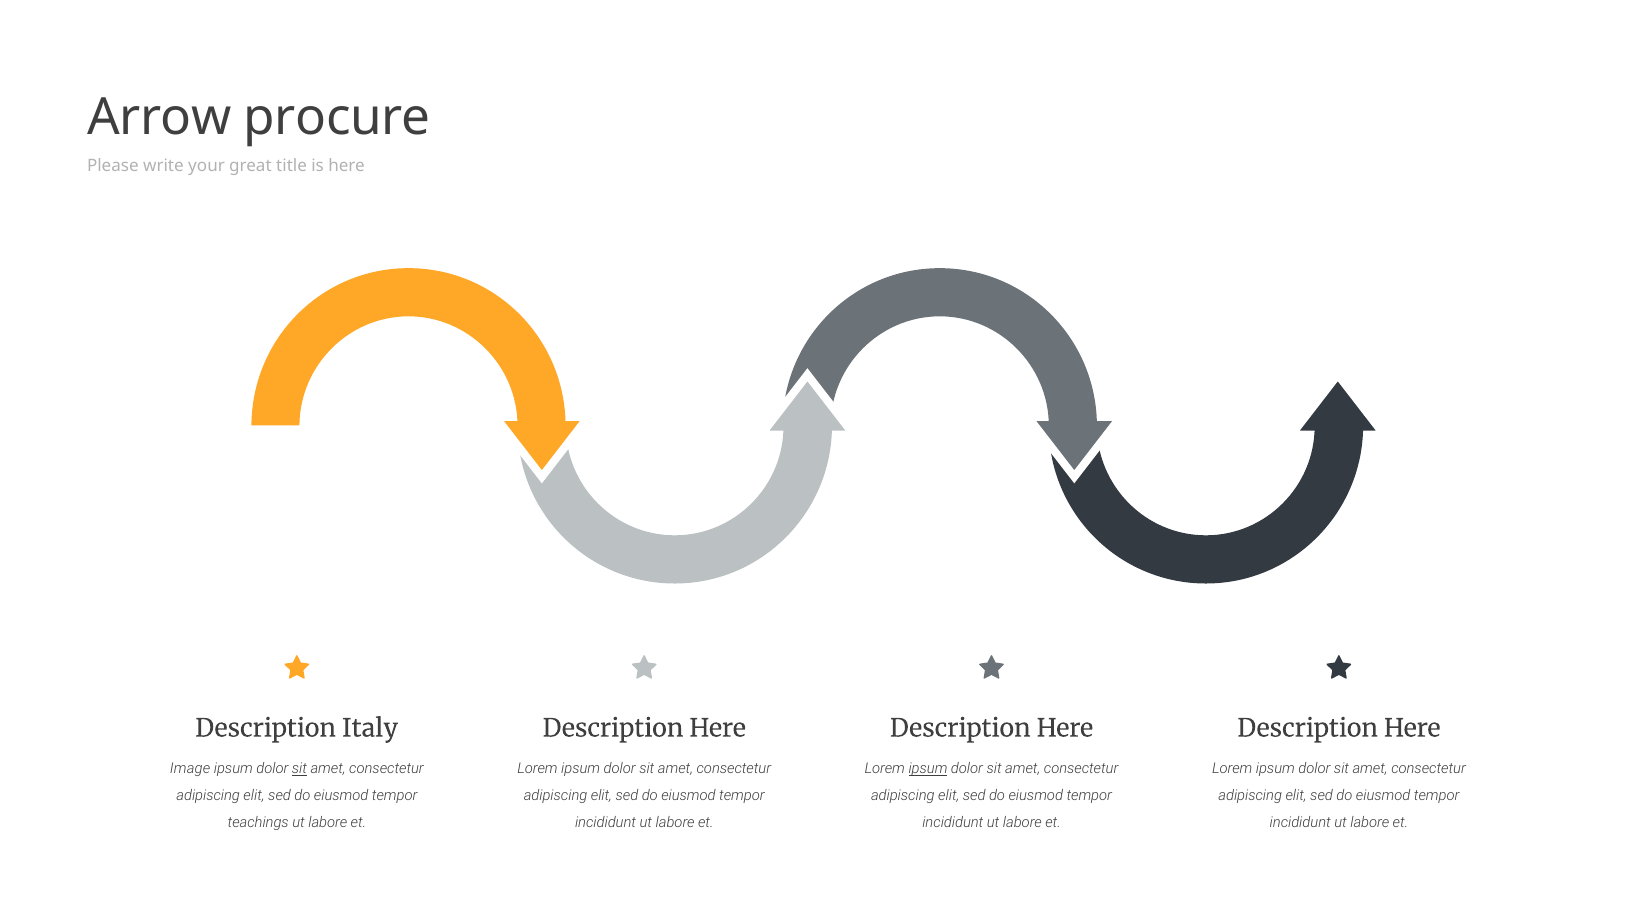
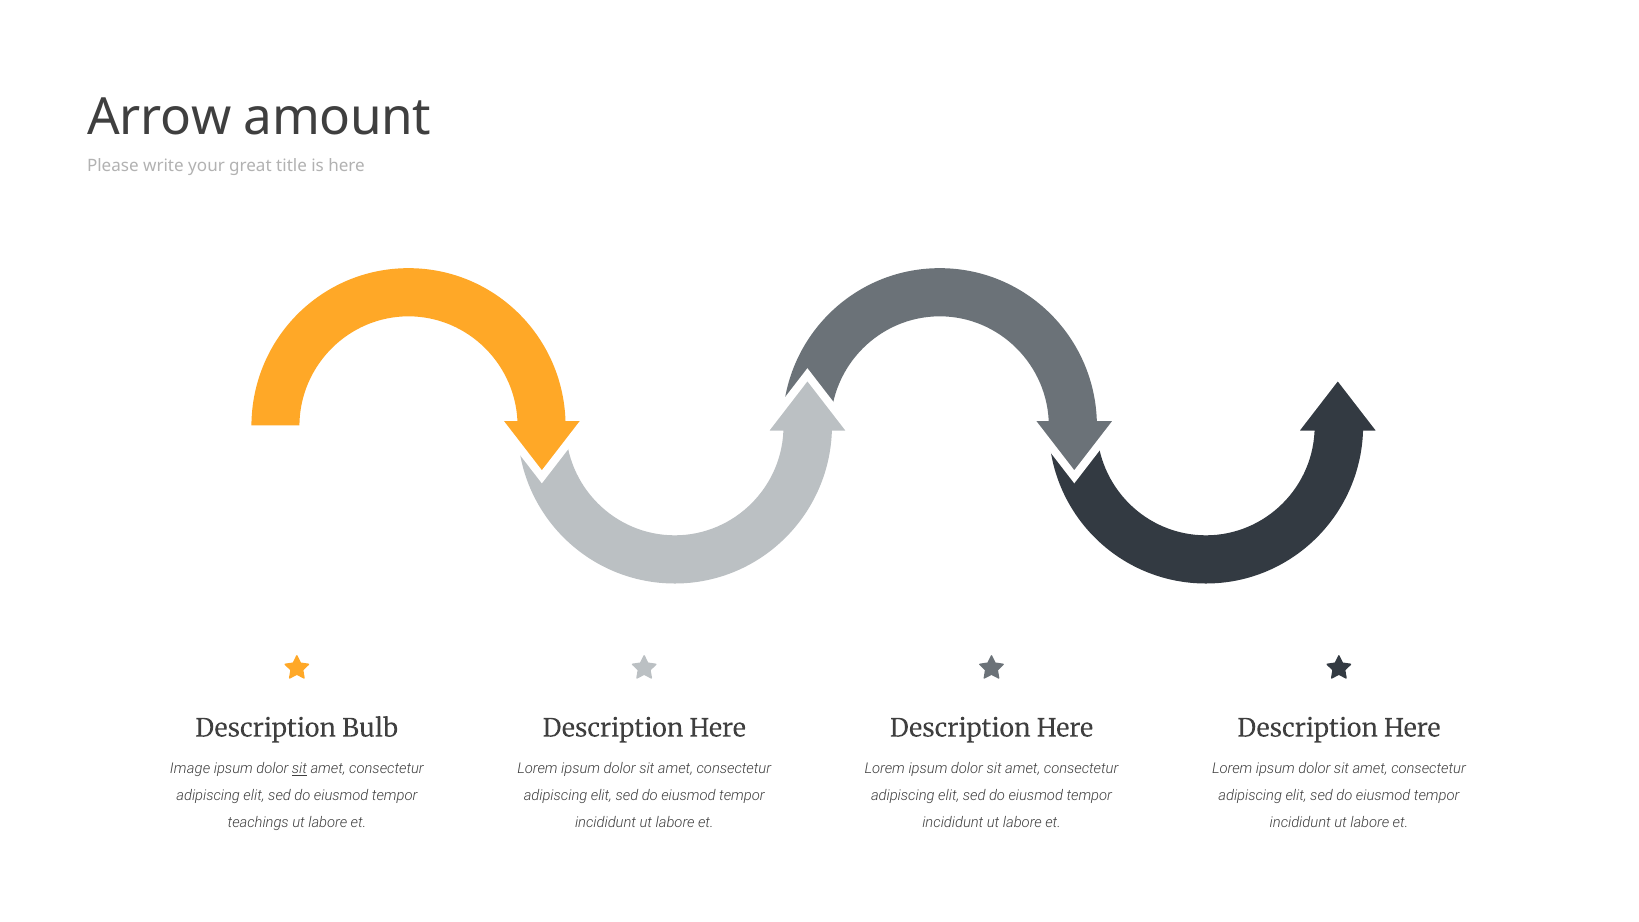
procure: procure -> amount
Italy: Italy -> Bulb
ipsum at (928, 769) underline: present -> none
